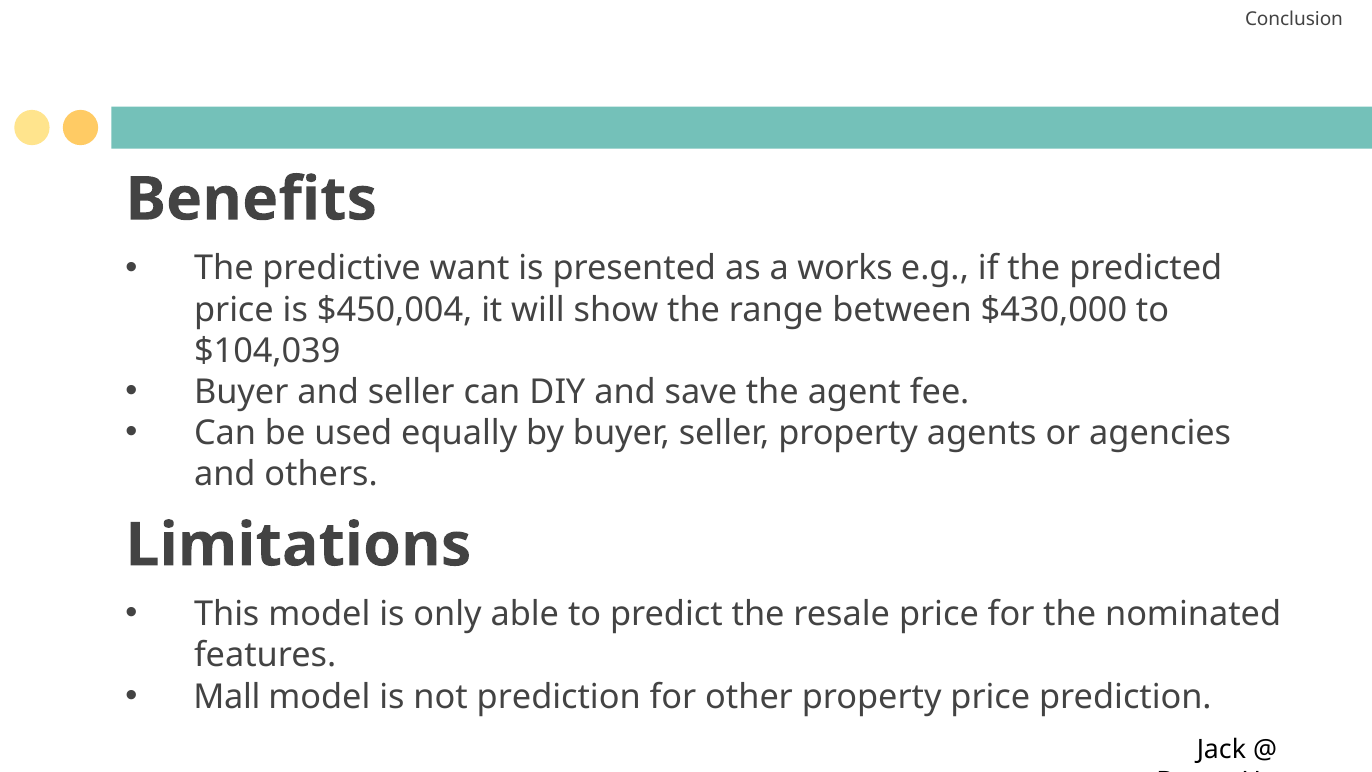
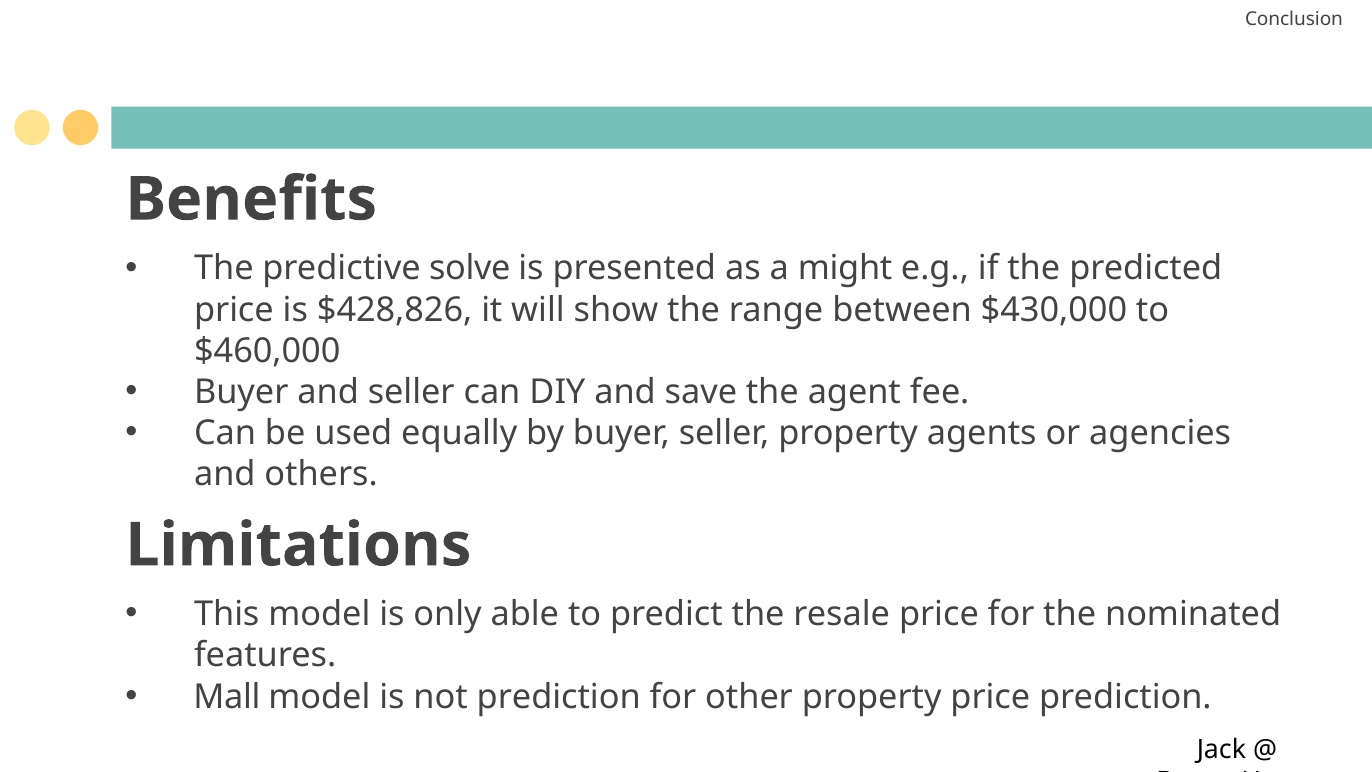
want: want -> solve
works: works -> might
$450,004: $450,004 -> $428,826
$104,039: $104,039 -> $460,000
